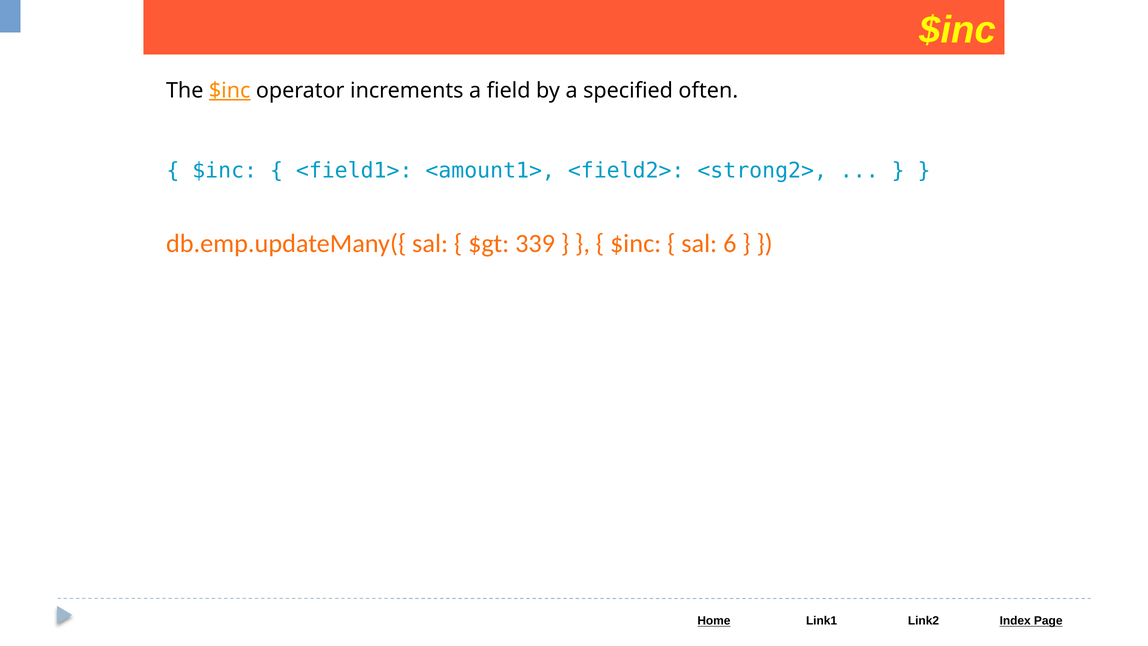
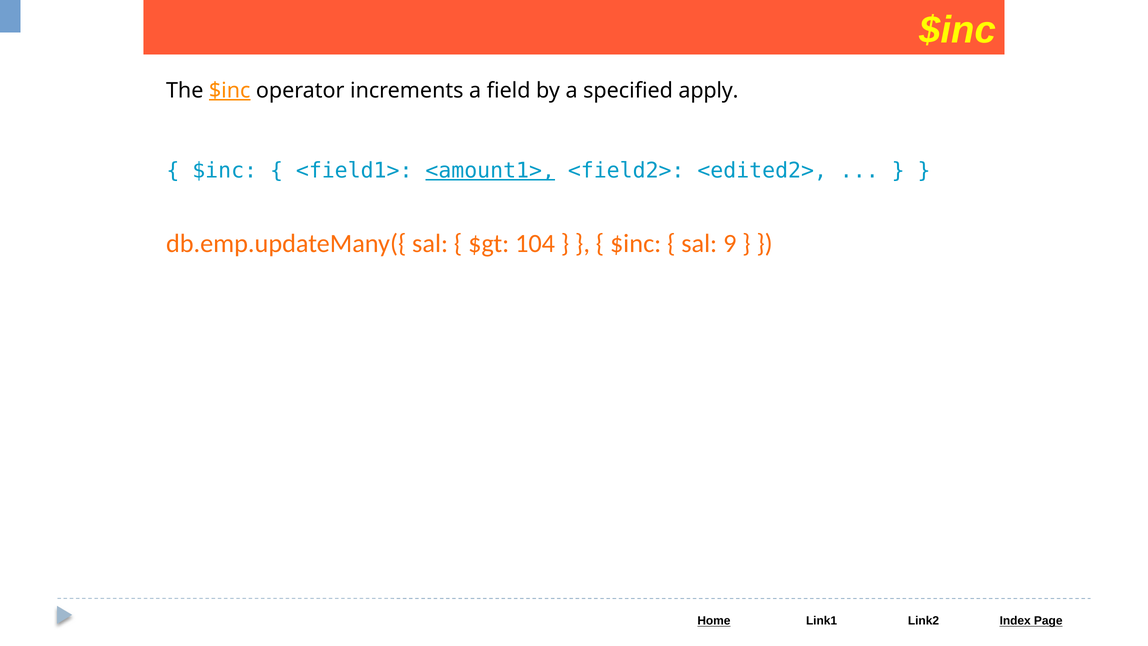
often: often -> apply
<amount1> underline: none -> present
<strong2>: <strong2> -> <edited2>
339: 339 -> 104
6: 6 -> 9
